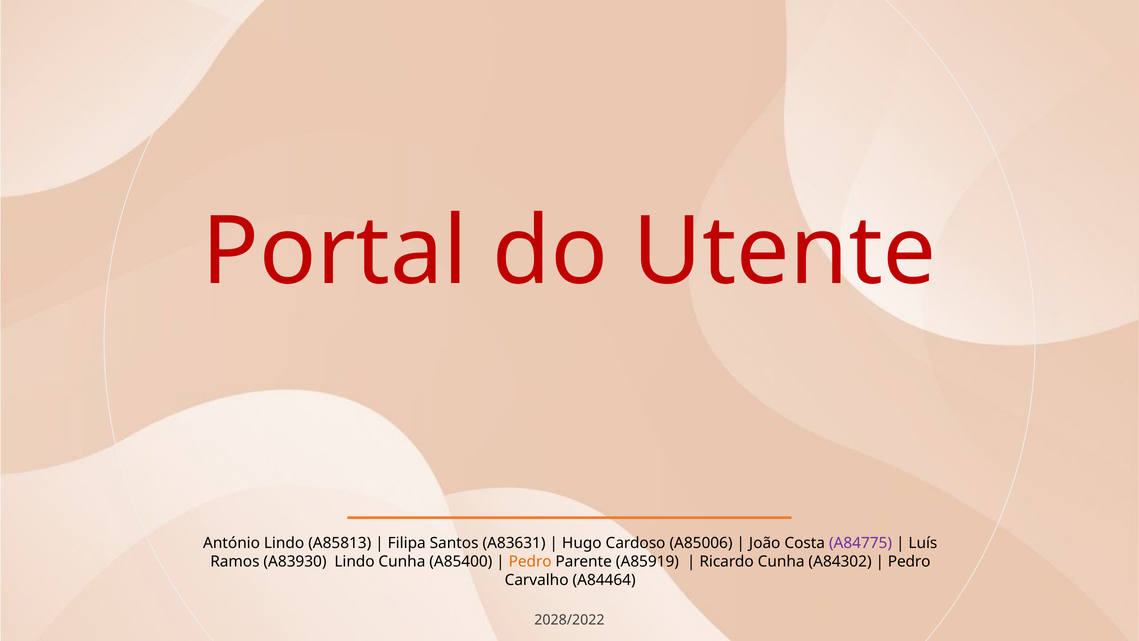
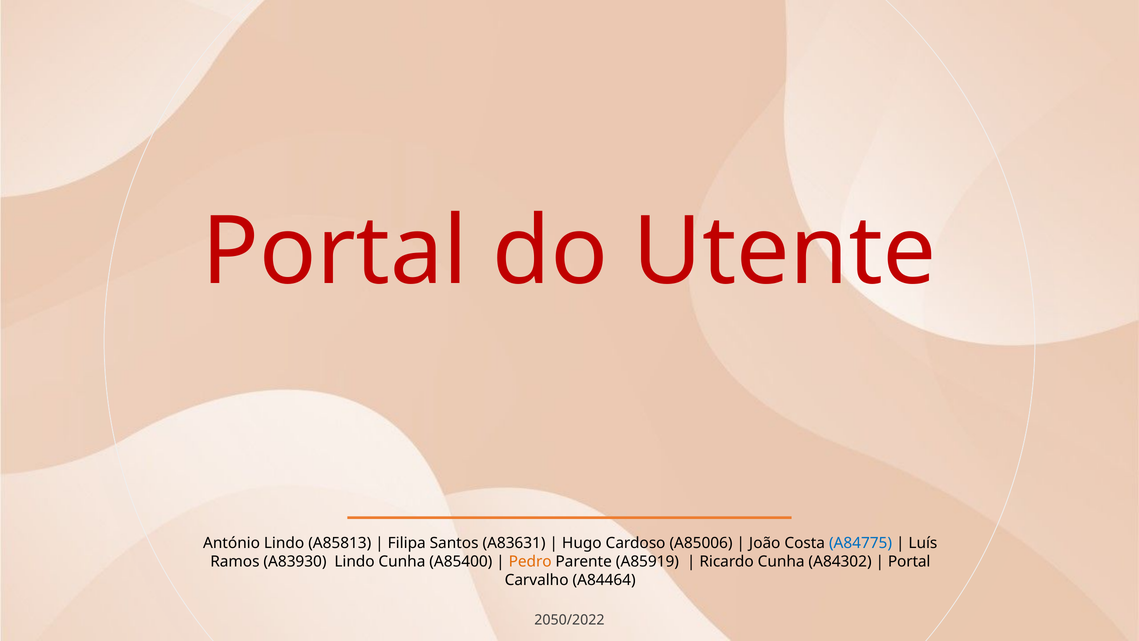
A84775 colour: purple -> blue
Pedro at (909, 561): Pedro -> Portal
2028/2022: 2028/2022 -> 2050/2022
